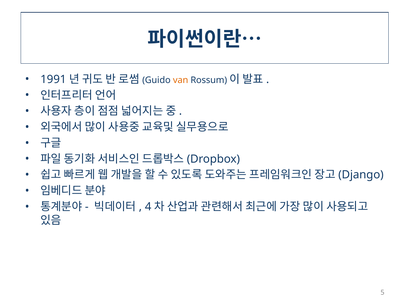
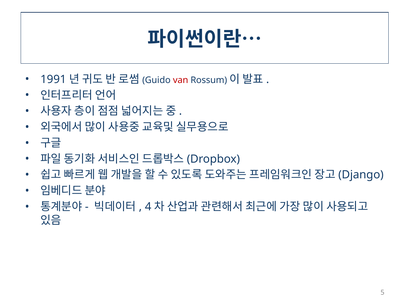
van colour: orange -> red
